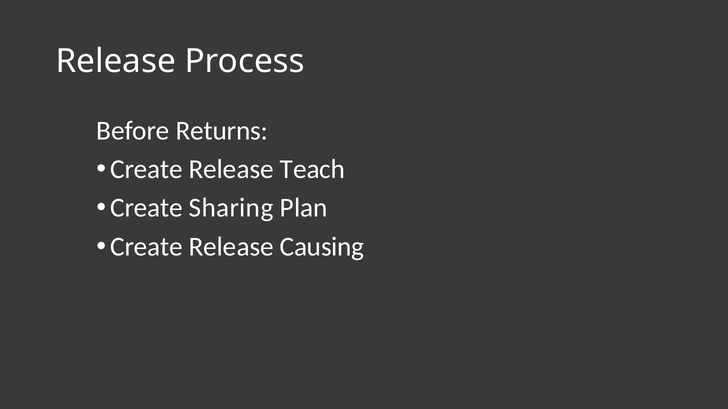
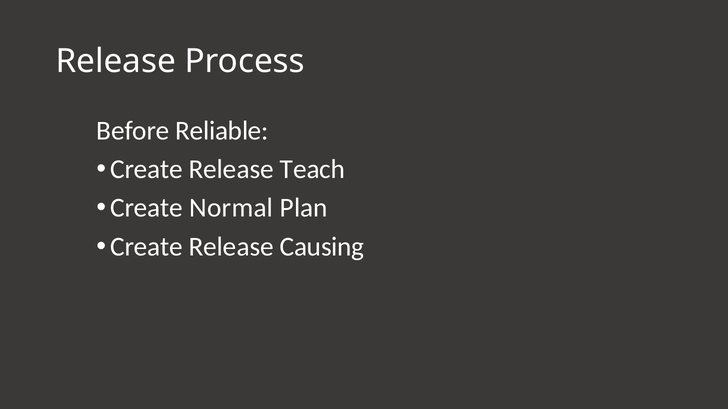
Returns: Returns -> Reliable
Sharing: Sharing -> Normal
